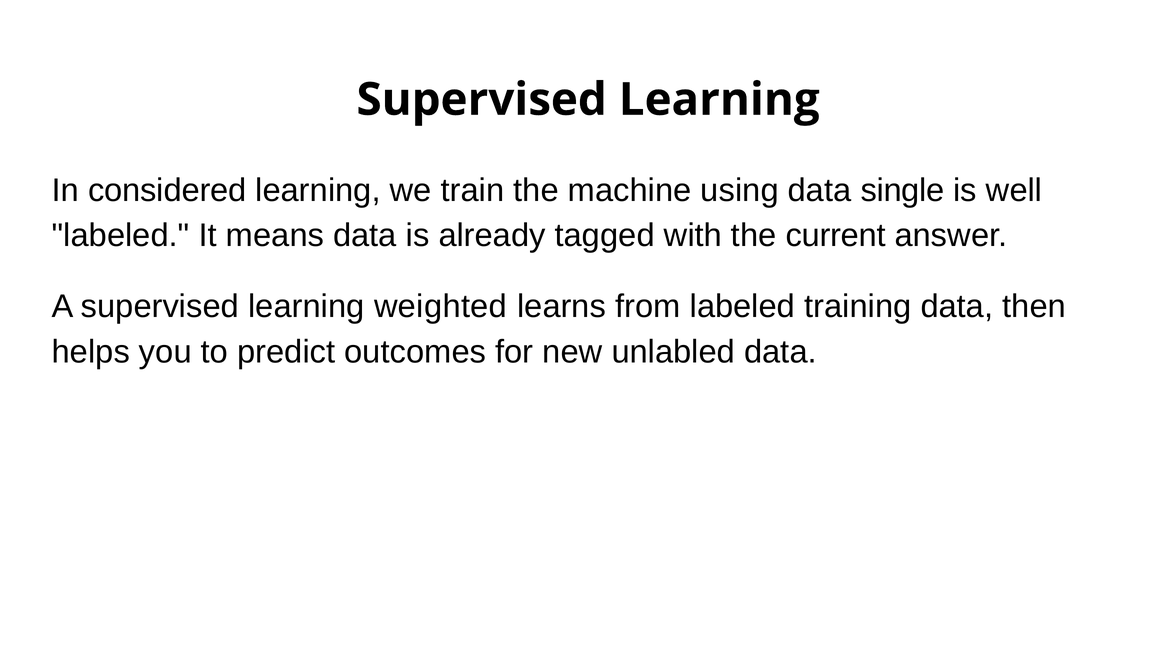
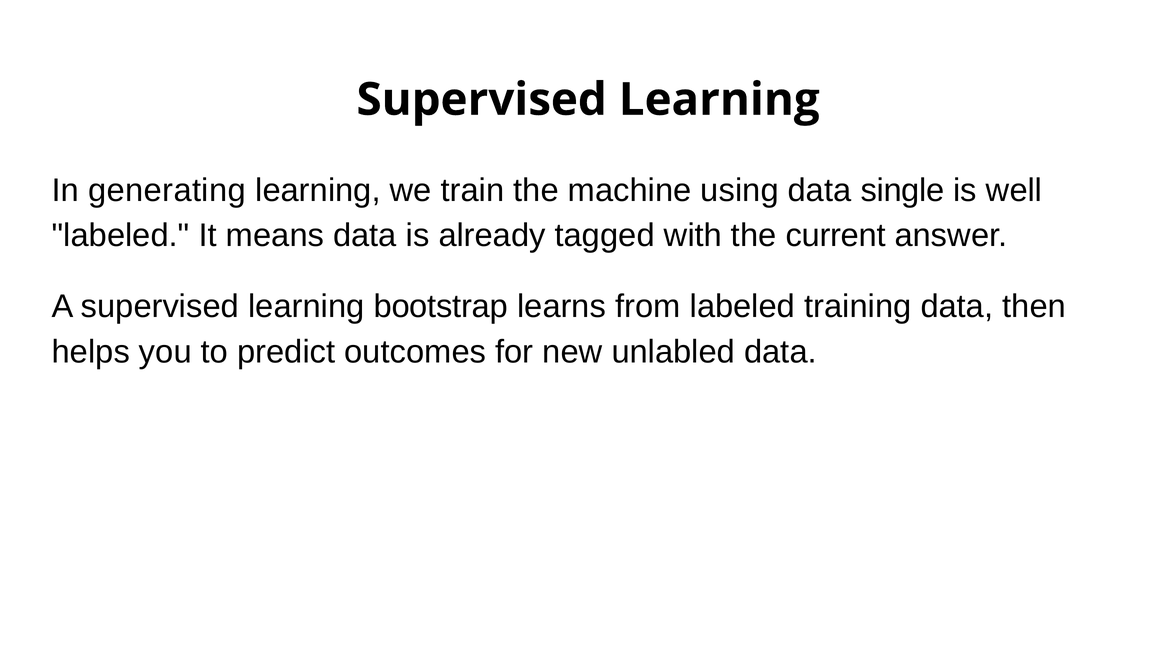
considered: considered -> generating
weighted: weighted -> bootstrap
